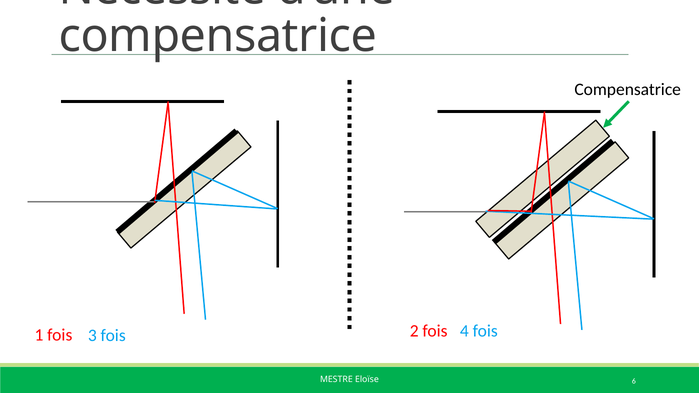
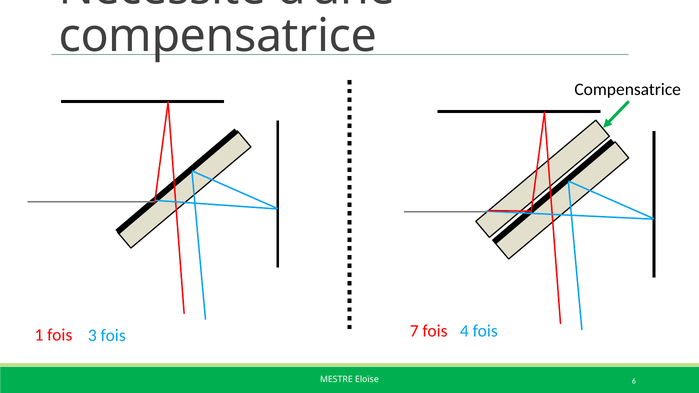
2: 2 -> 7
